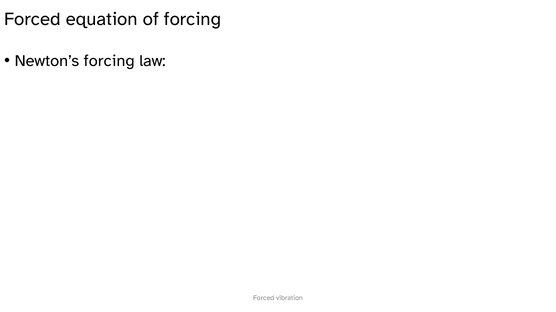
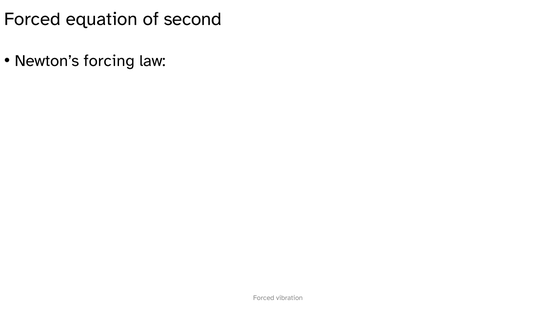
of forcing: forcing -> second
